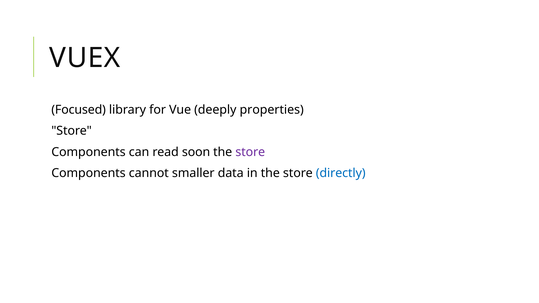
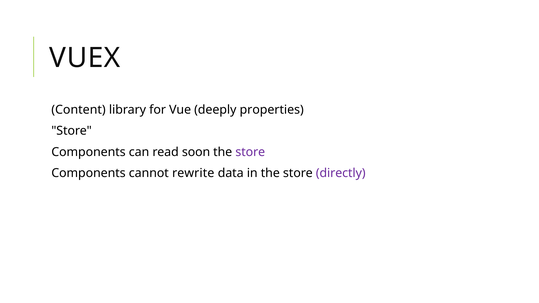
Focused: Focused -> Content
smaller: smaller -> rewrite
directly colour: blue -> purple
